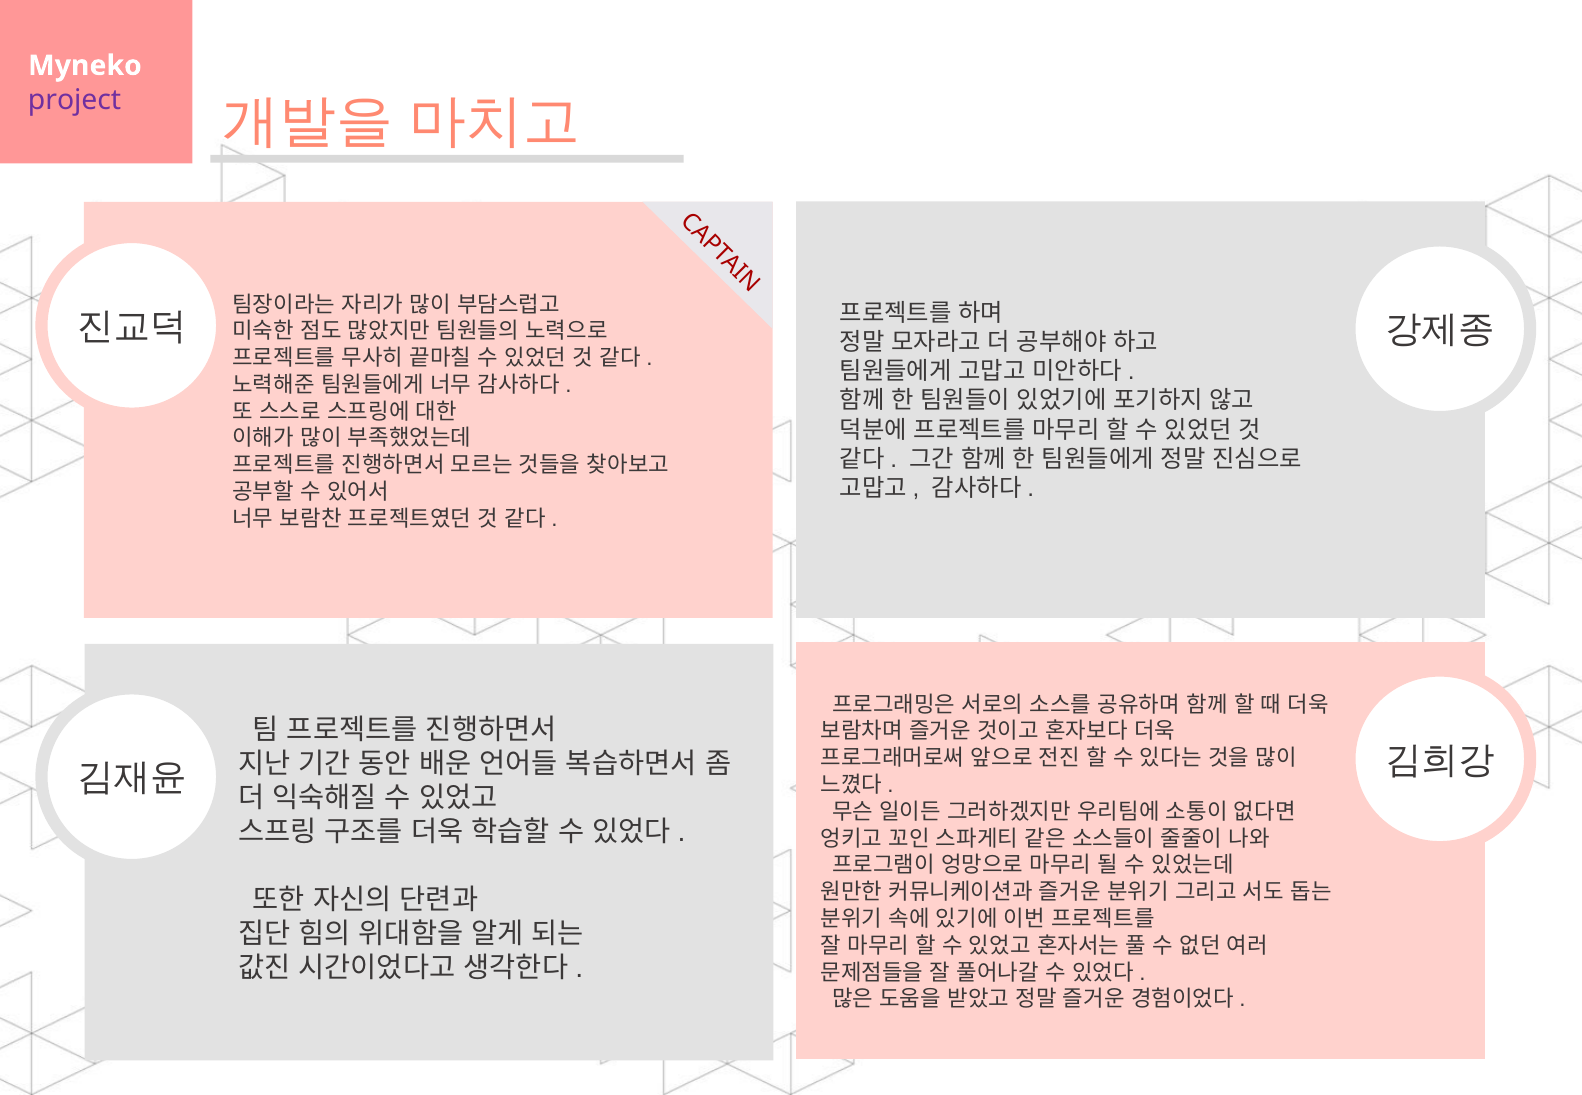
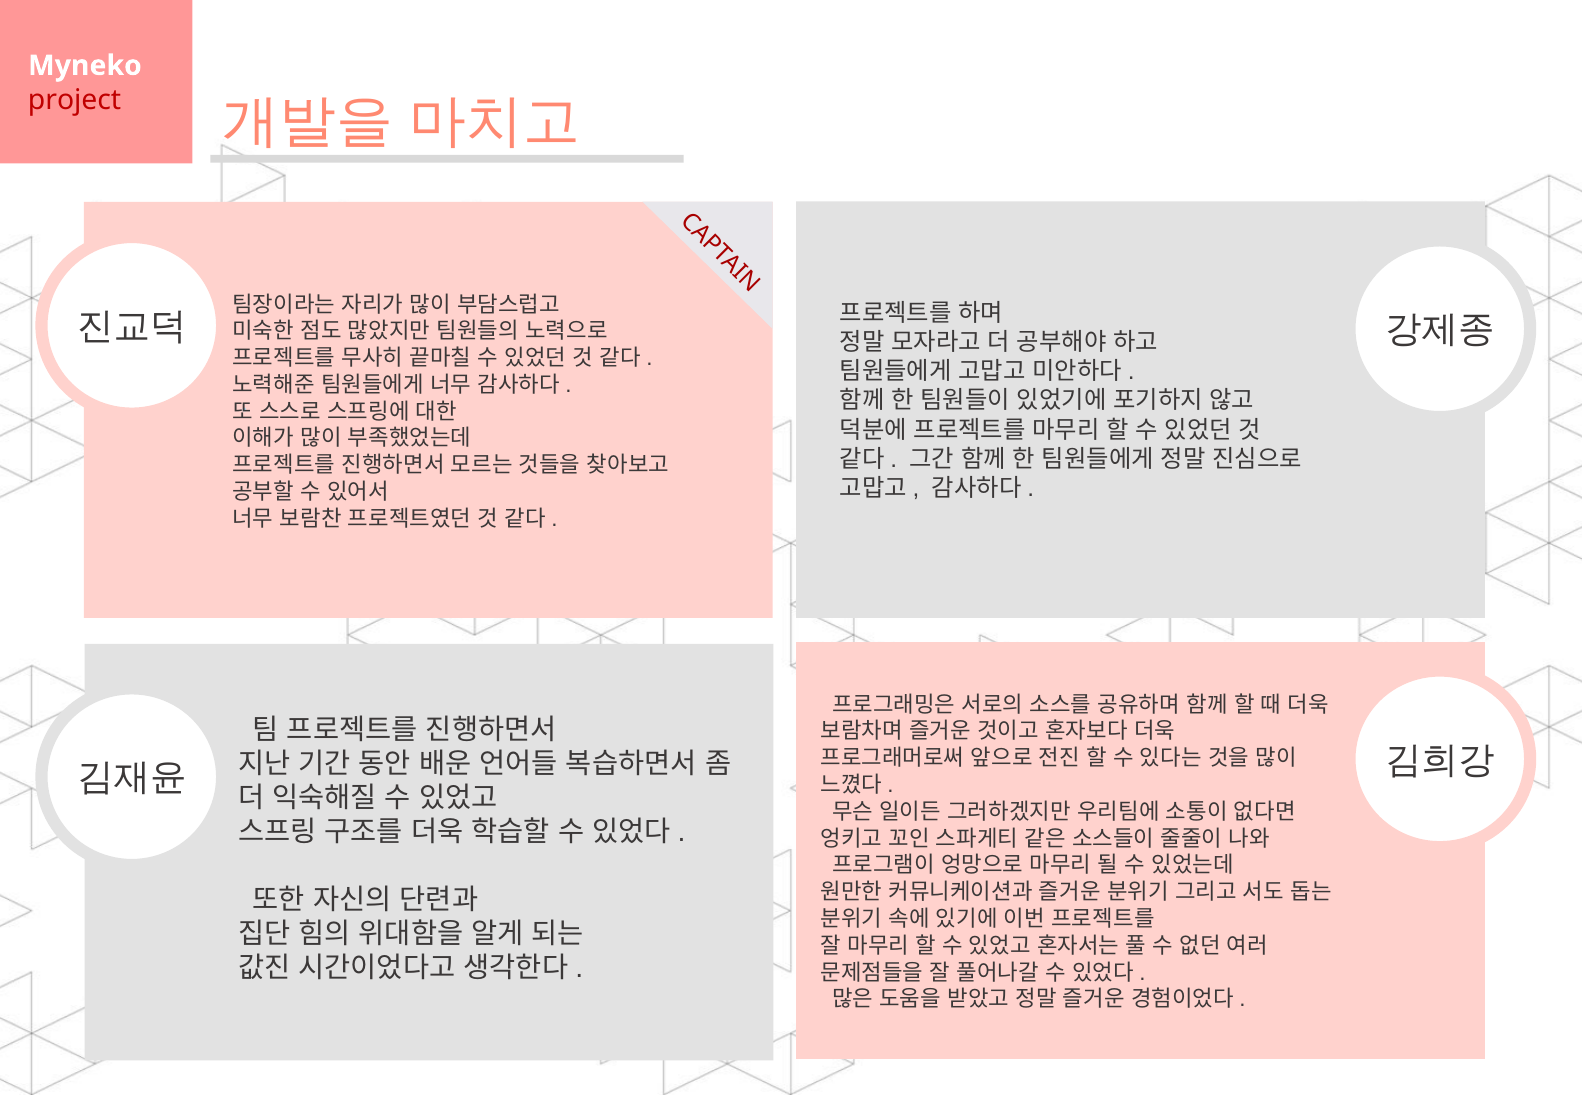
project colour: purple -> red
